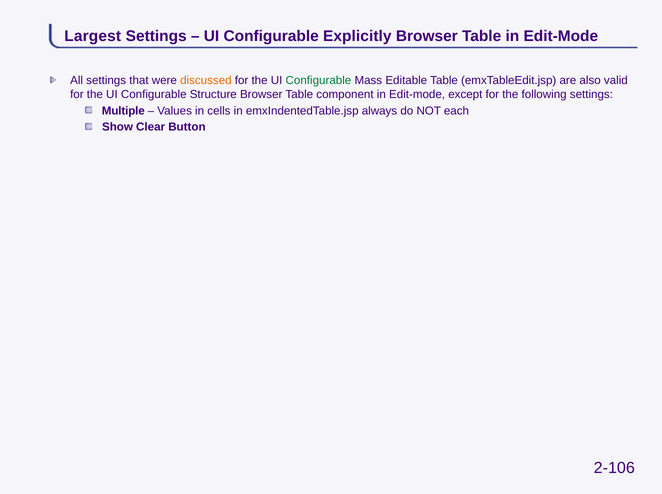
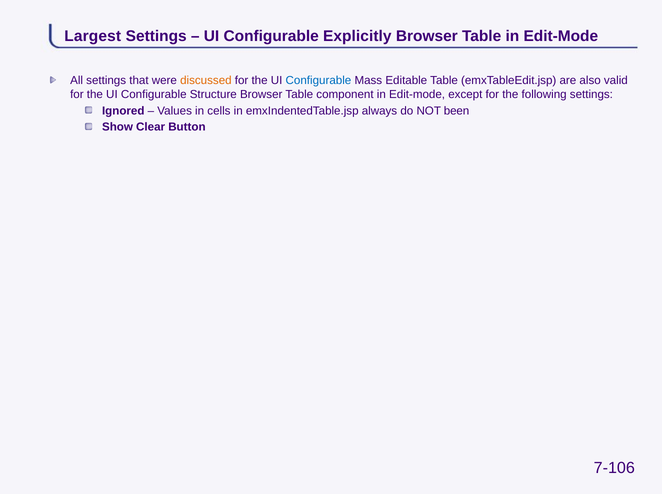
Configurable at (318, 81) colour: green -> blue
Multiple: Multiple -> Ignored
each: each -> been
2-106: 2-106 -> 7-106
